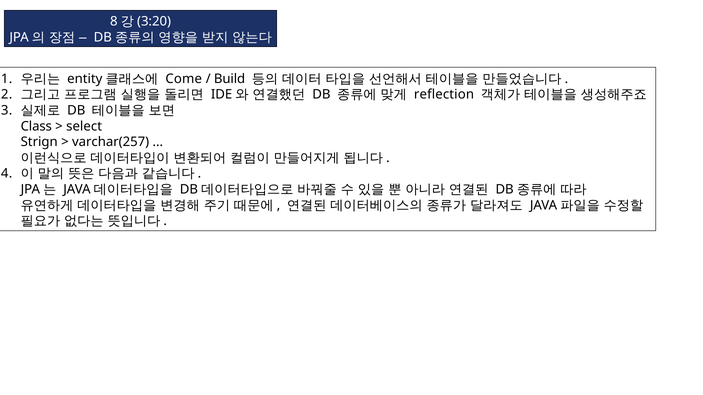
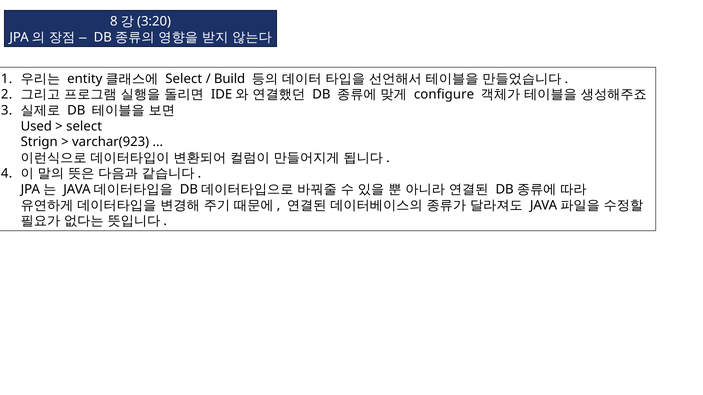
Come at (184, 79): Come -> Select
reflection: reflection -> configure
Class: Class -> Used
varchar(257: varchar(257 -> varchar(923
